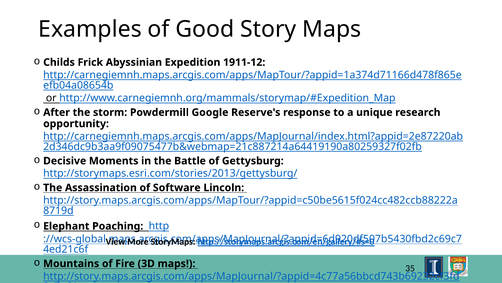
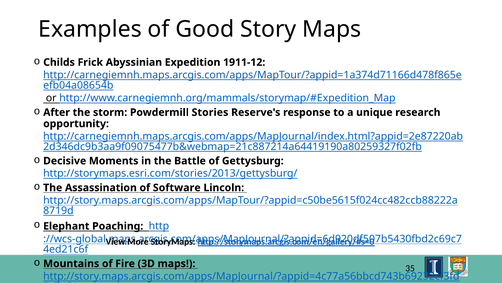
Google: Google -> Stories
